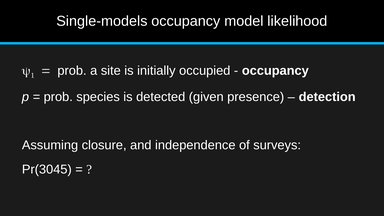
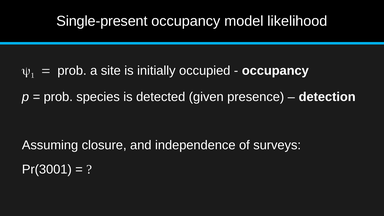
Single-models: Single-models -> Single-present
Pr(3045: Pr(3045 -> Pr(3001
